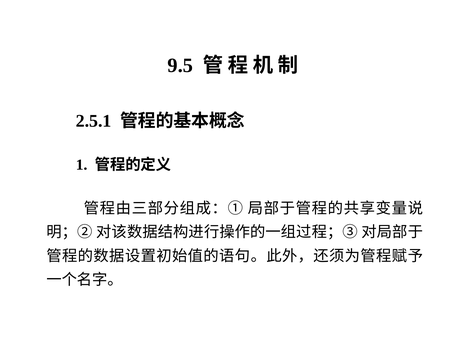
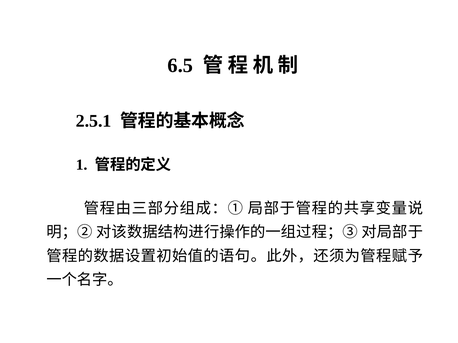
9.5: 9.5 -> 6.5
